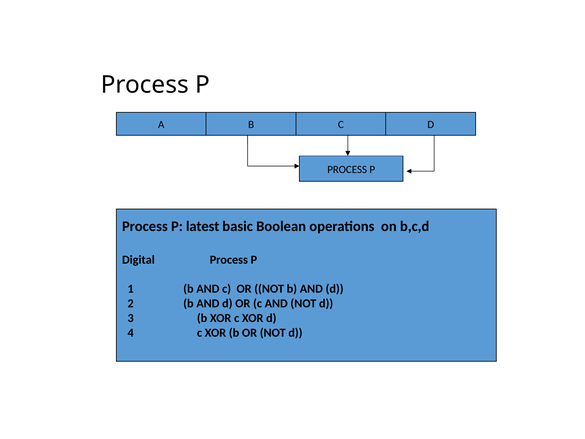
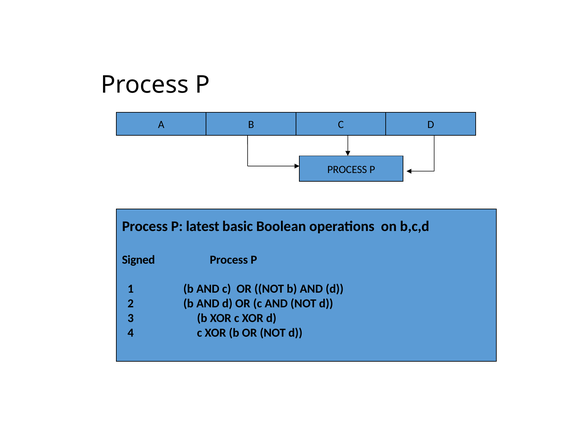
Digital: Digital -> Signed
